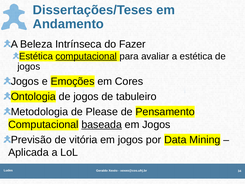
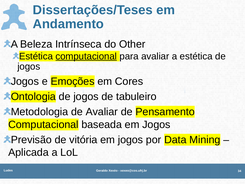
Fazer: Fazer -> Other
de Please: Please -> Avaliar
baseada underline: present -> none
